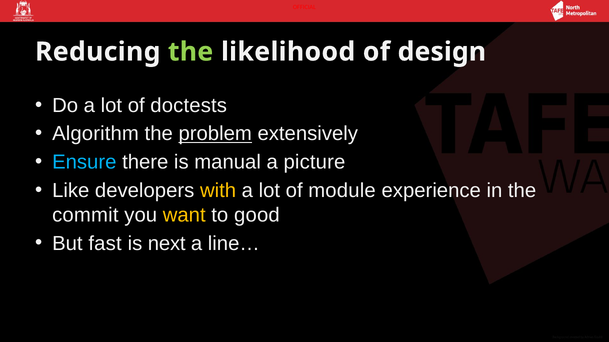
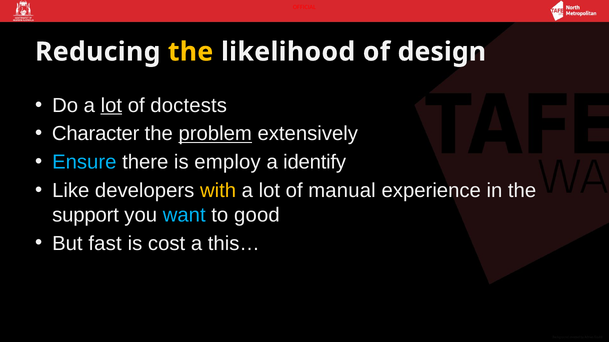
the at (191, 52) colour: light green -> yellow
lot at (111, 106) underline: none -> present
Algorithm: Algorithm -> Character
manual: manual -> employ
picture: picture -> identify
module: module -> manual
commit: commit -> support
want colour: yellow -> light blue
next: next -> cost
line…: line… -> this…
